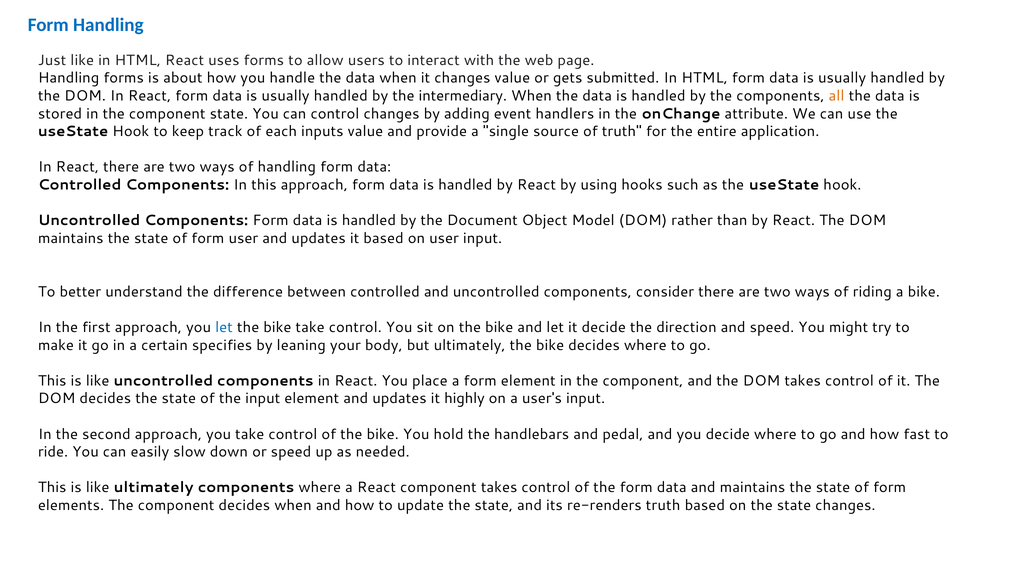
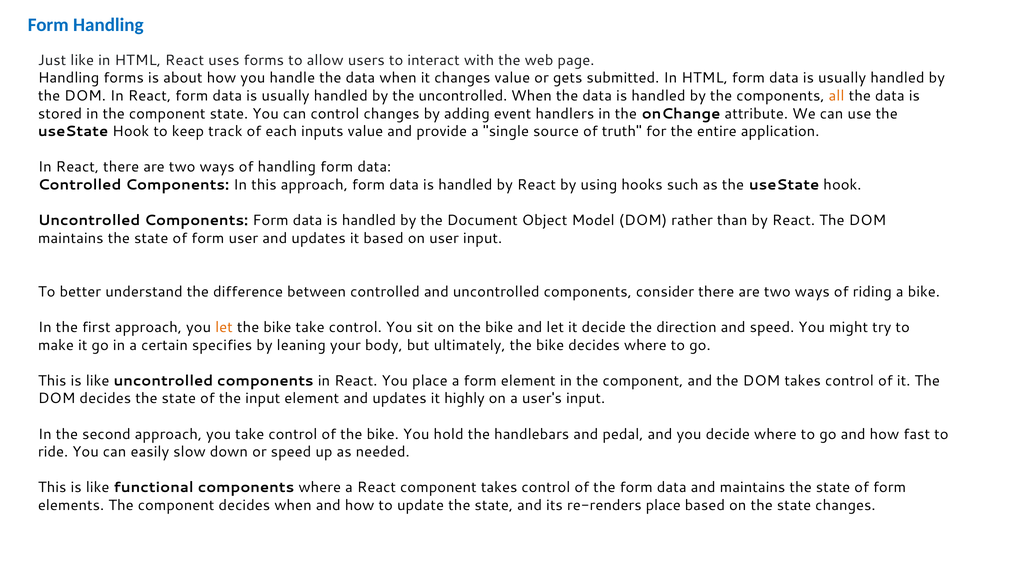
the intermediary: intermediary -> uncontrolled
let at (224, 328) colour: blue -> orange
like ultimately: ultimately -> functional
re-renders truth: truth -> place
